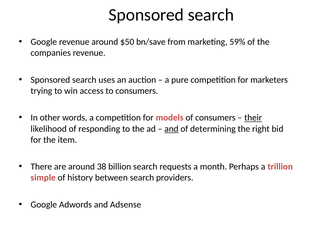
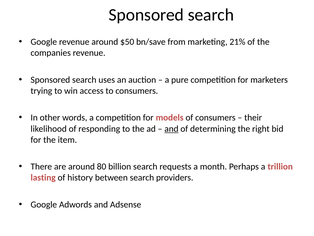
59%: 59% -> 21%
their underline: present -> none
38: 38 -> 80
simple: simple -> lasting
